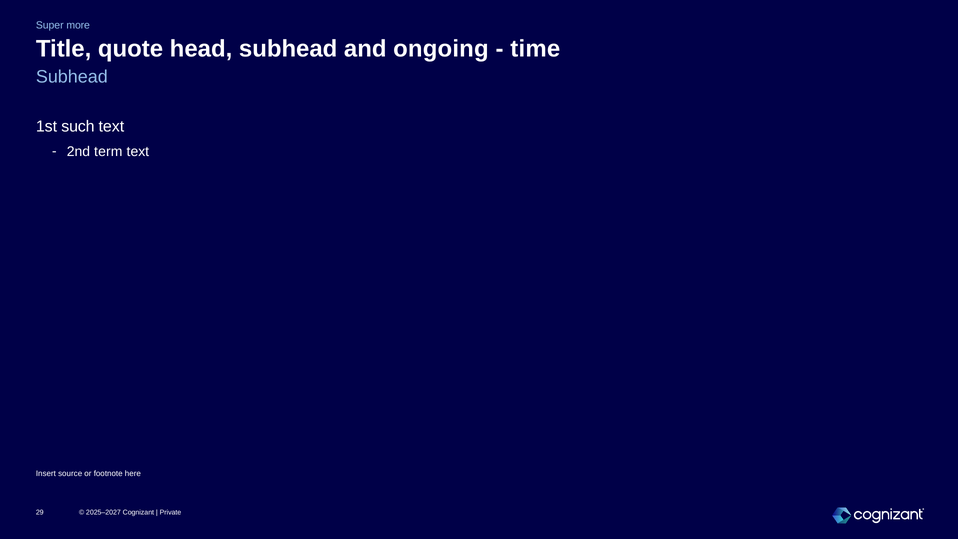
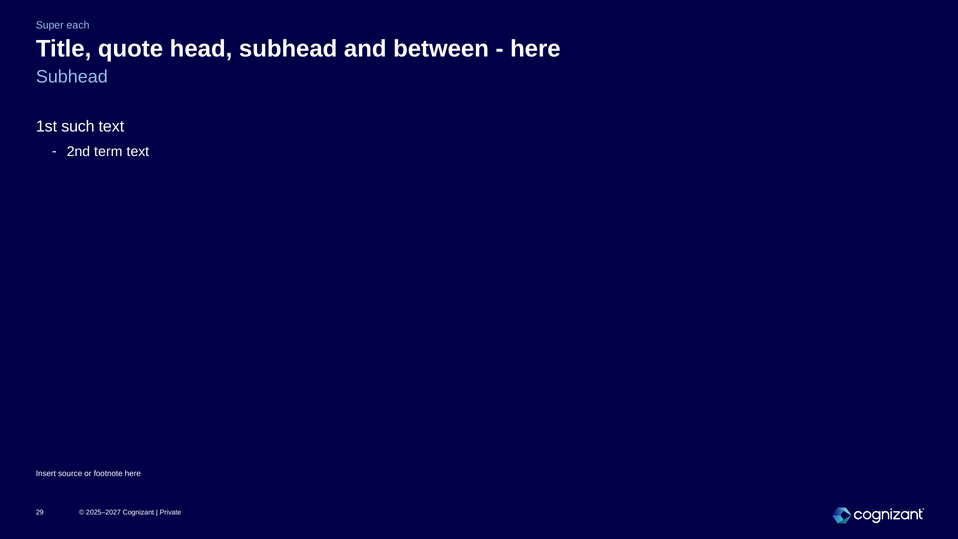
more: more -> each
ongoing: ongoing -> between
time at (535, 49): time -> here
